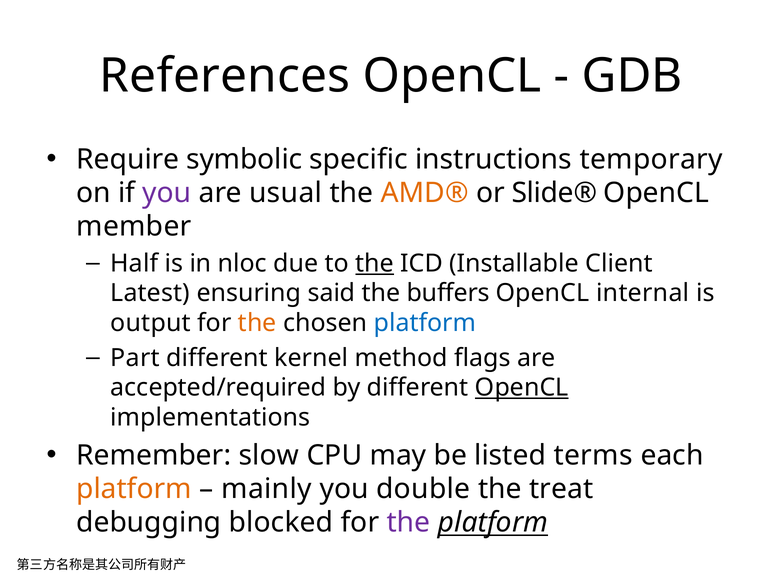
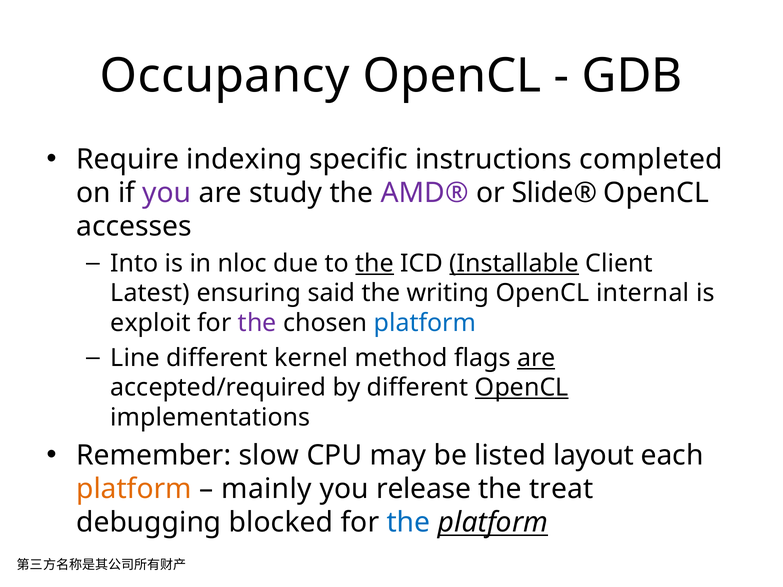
References: References -> Occupancy
symbolic: symbolic -> indexing
temporary: temporary -> completed
usual: usual -> study
AMD® colour: orange -> purple
member: member -> accesses
Half: Half -> Into
Installable underline: none -> present
buffers: buffers -> writing
output: output -> exploit
the at (257, 323) colour: orange -> purple
Part: Part -> Line
are at (536, 358) underline: none -> present
terms: terms -> layout
double: double -> release
the at (408, 523) colour: purple -> blue
